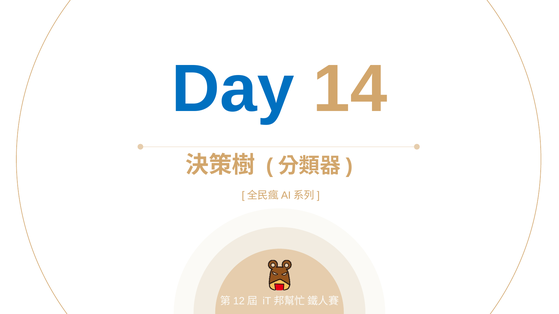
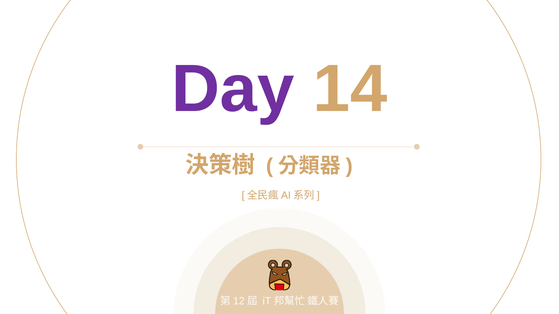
Day colour: blue -> purple
